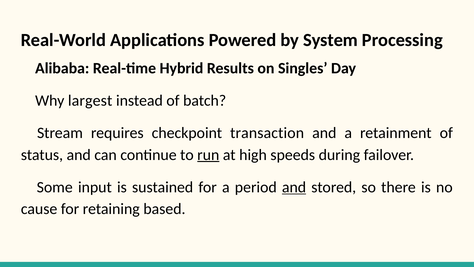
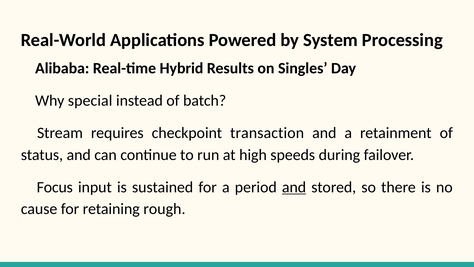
largest: largest -> special
run underline: present -> none
Some: Some -> Focus
based: based -> rough
